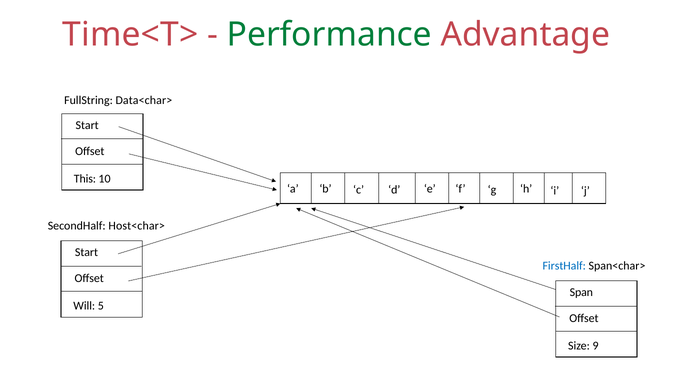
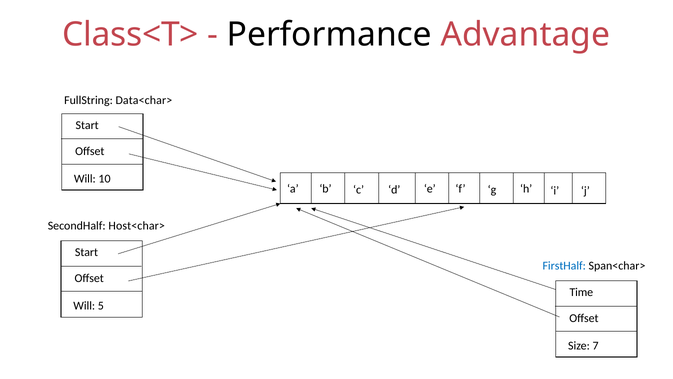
Time<T>: Time<T> -> Class<T>
Performance colour: green -> black
This at (85, 179): This -> Will
Span: Span -> Time
9: 9 -> 7
